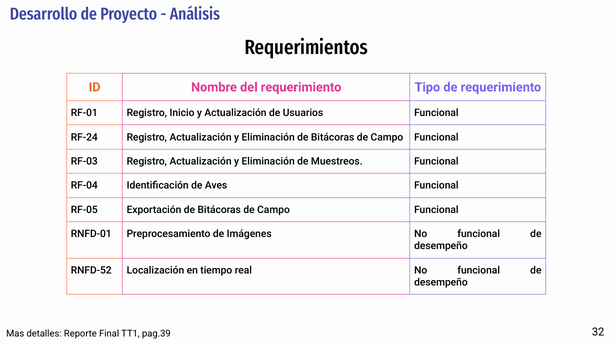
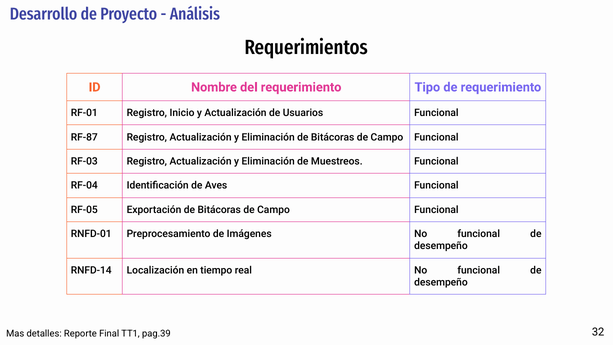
RF-24: RF-24 -> RF-87
RNFD-52: RNFD-52 -> RNFD-14
